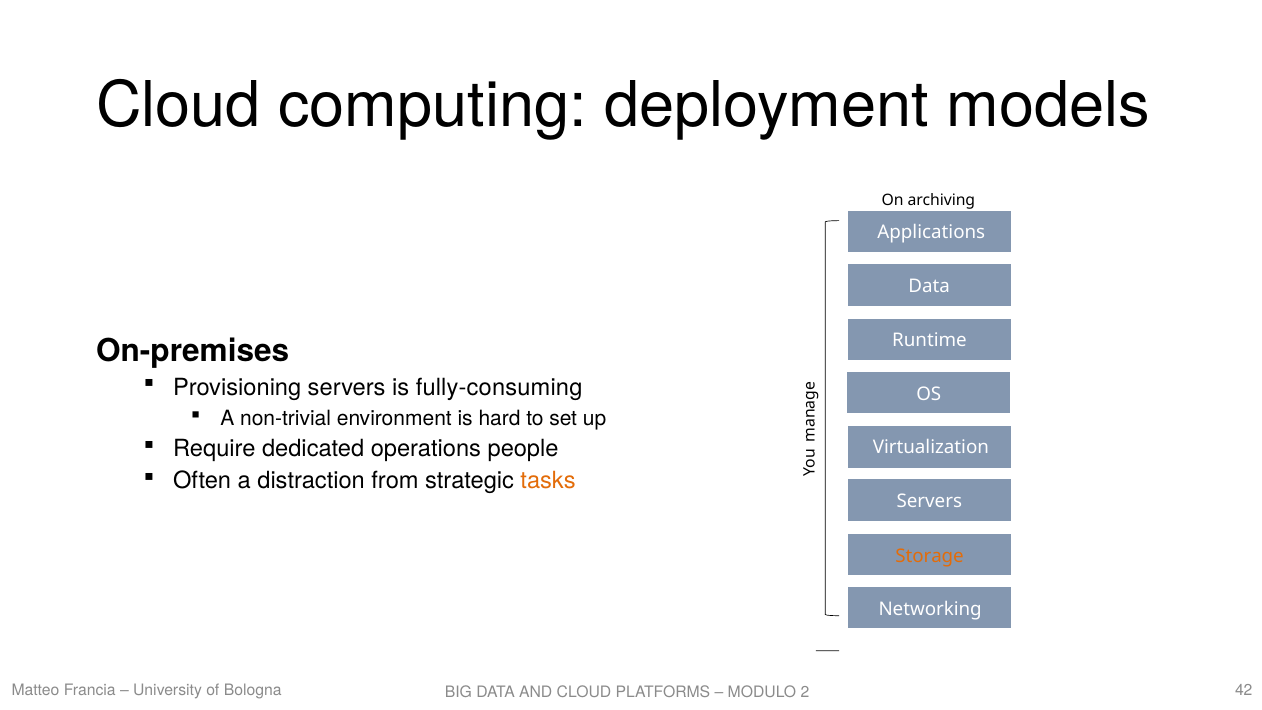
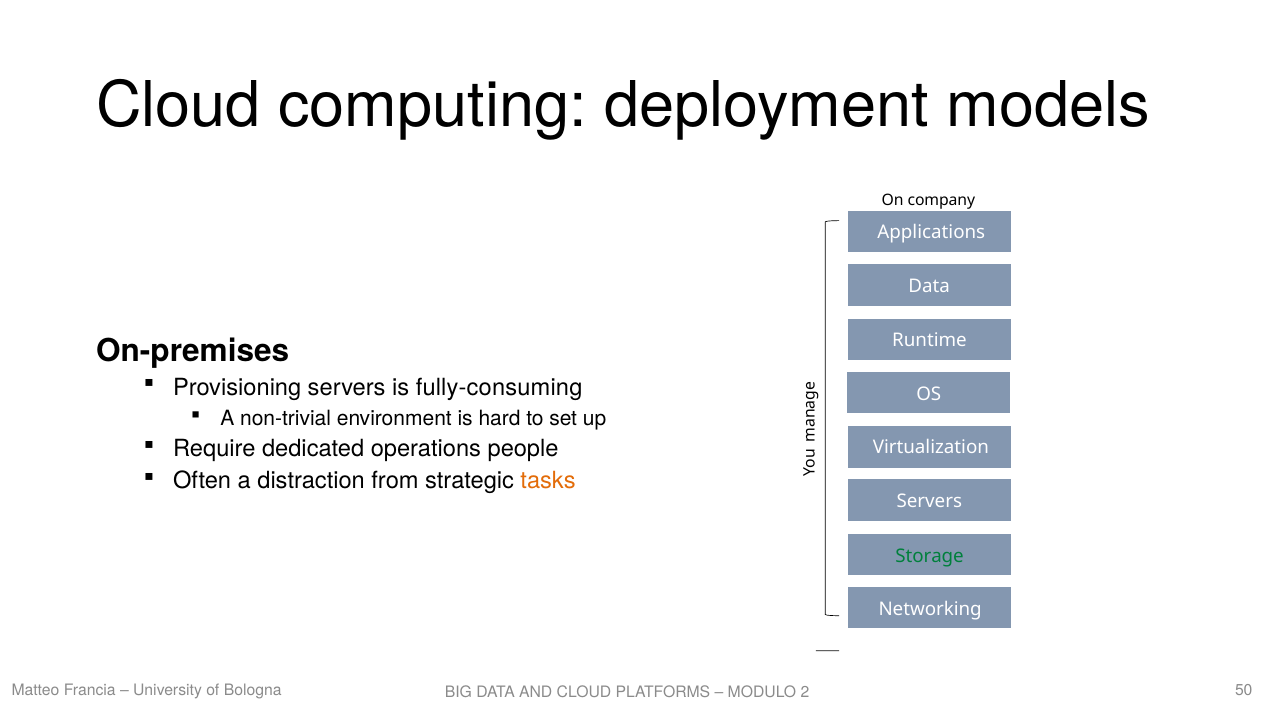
archiving: archiving -> company
Storage colour: orange -> green
42: 42 -> 50
